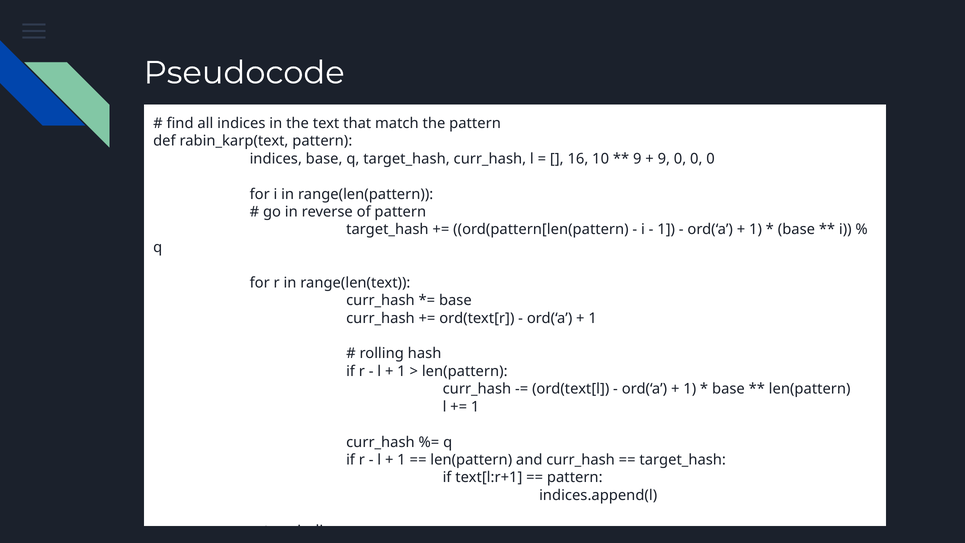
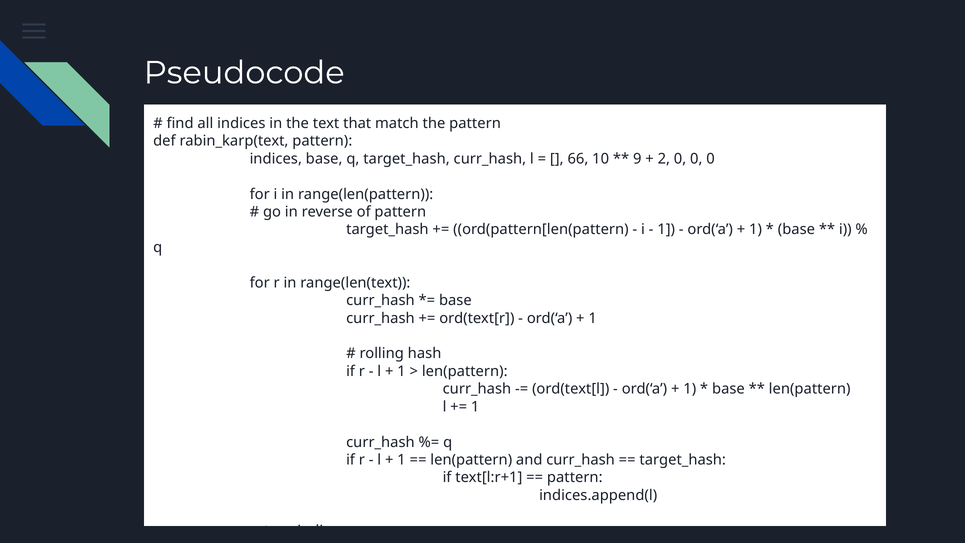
16: 16 -> 66
9 at (664, 159): 9 -> 2
